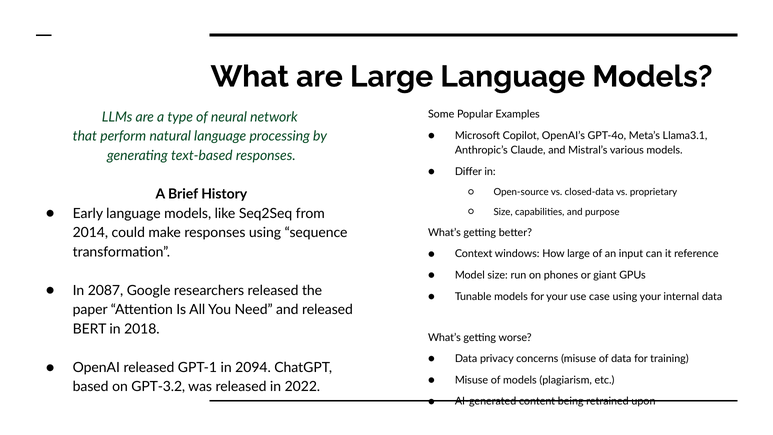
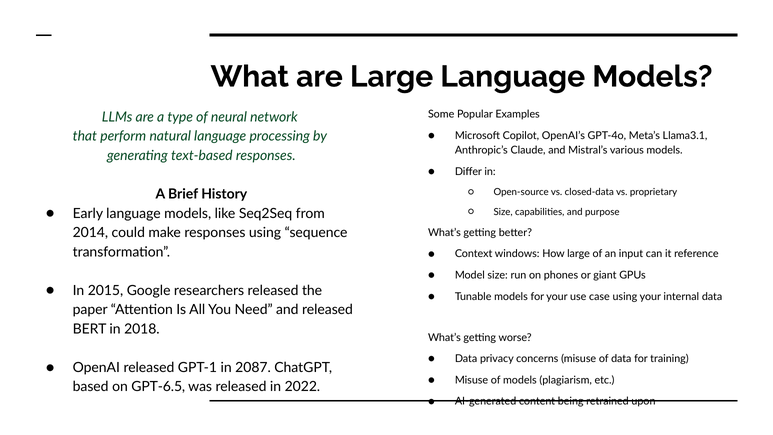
2087: 2087 -> 2015
2094: 2094 -> 2087
GPT-3.2: GPT-3.2 -> GPT-6.5
